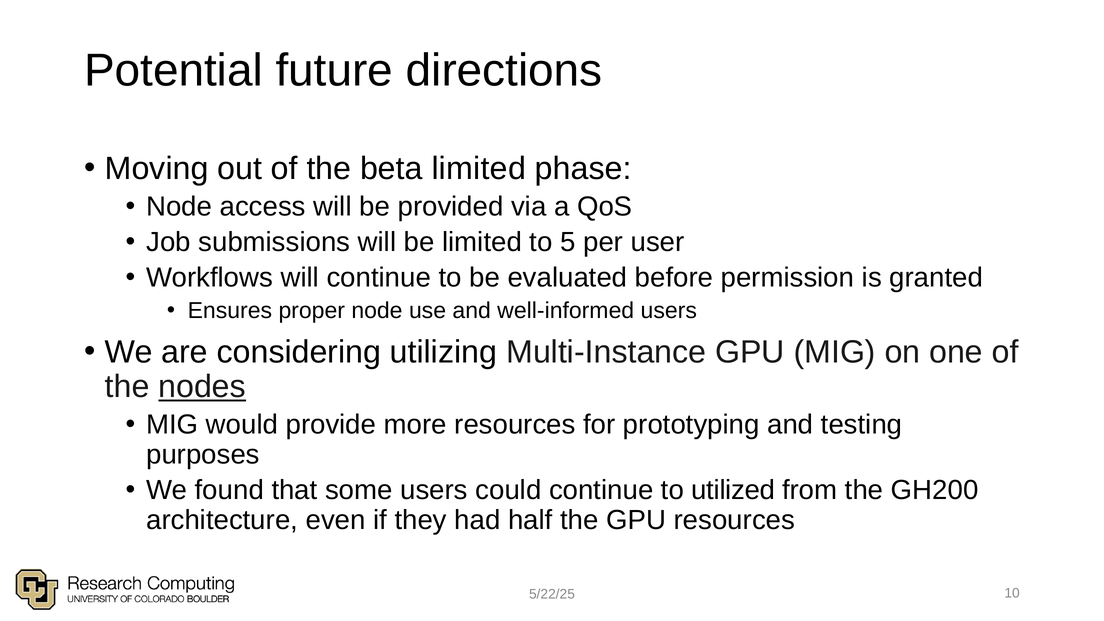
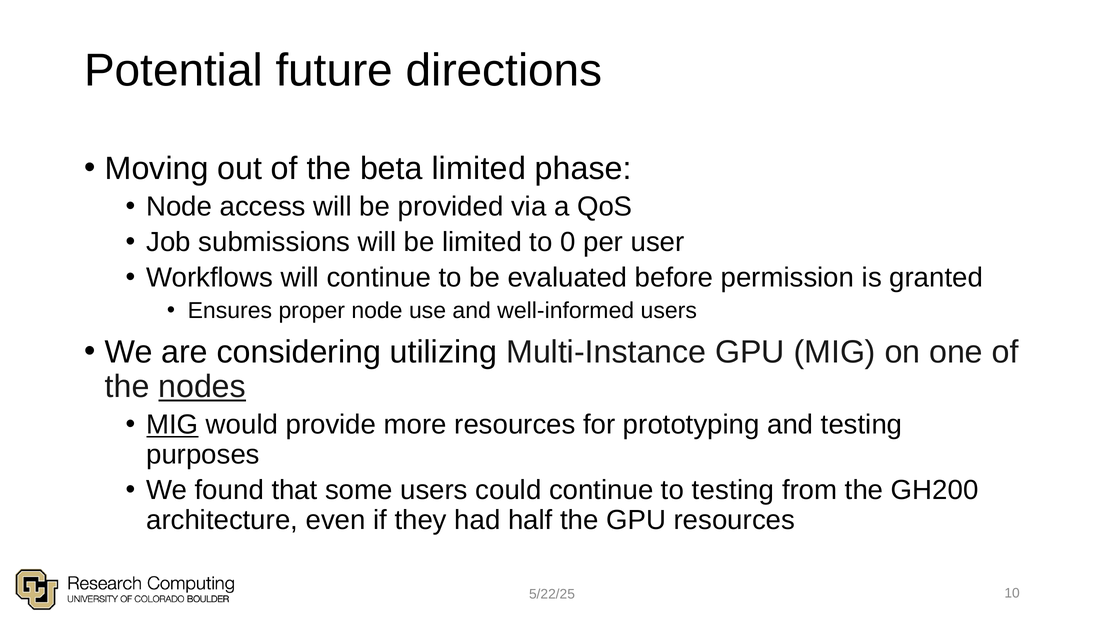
5: 5 -> 0
MIG at (172, 425) underline: none -> present
to utilized: utilized -> testing
